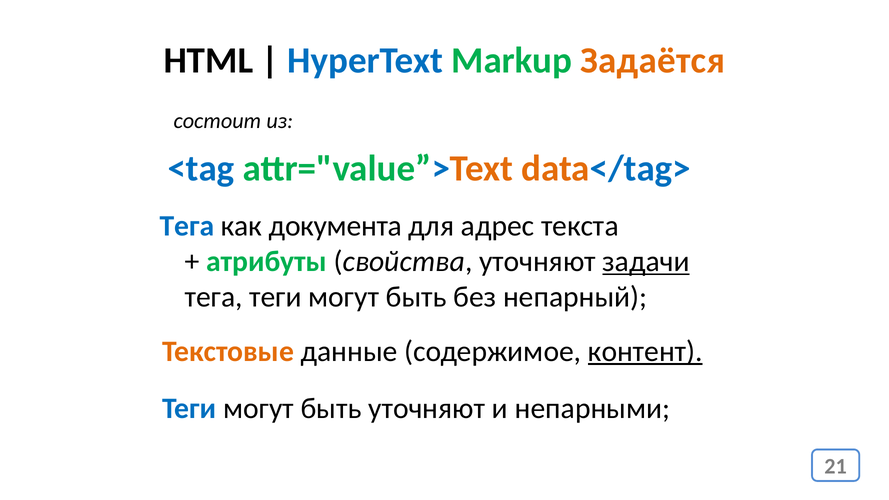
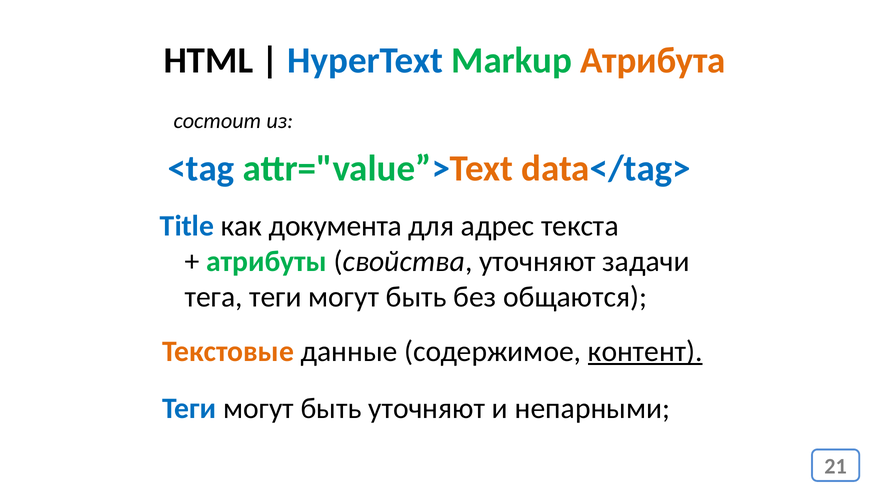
Задаётся: Задаётся -> Атрибута
Тега at (187, 226): Тега -> Title
задачи underline: present -> none
непарный: непарный -> общаются
